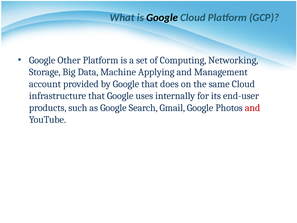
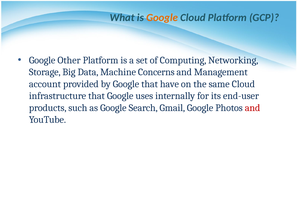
Google at (162, 18) colour: black -> orange
Applying: Applying -> Concerns
does: does -> have
